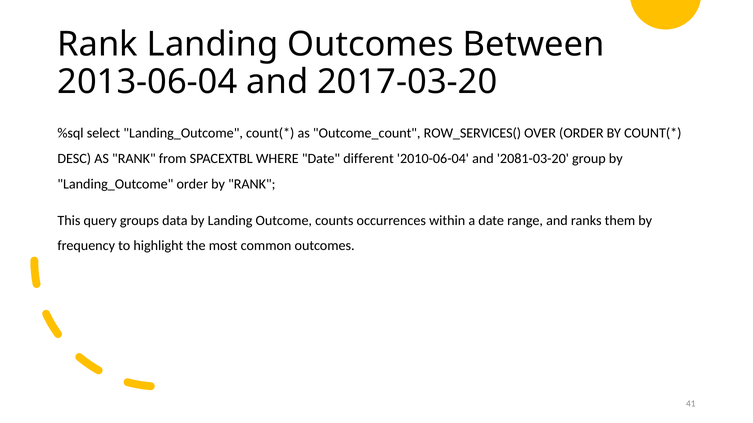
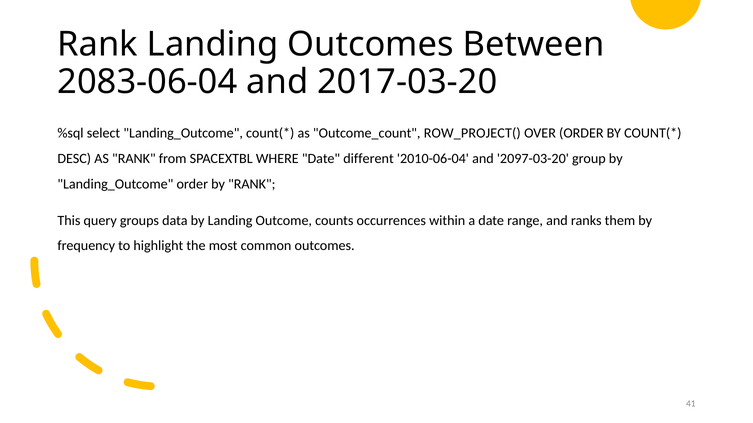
2013-06-04: 2013-06-04 -> 2083-06-04
ROW_SERVICES(: ROW_SERVICES( -> ROW_PROJECT(
2081-03-20: 2081-03-20 -> 2097-03-20
